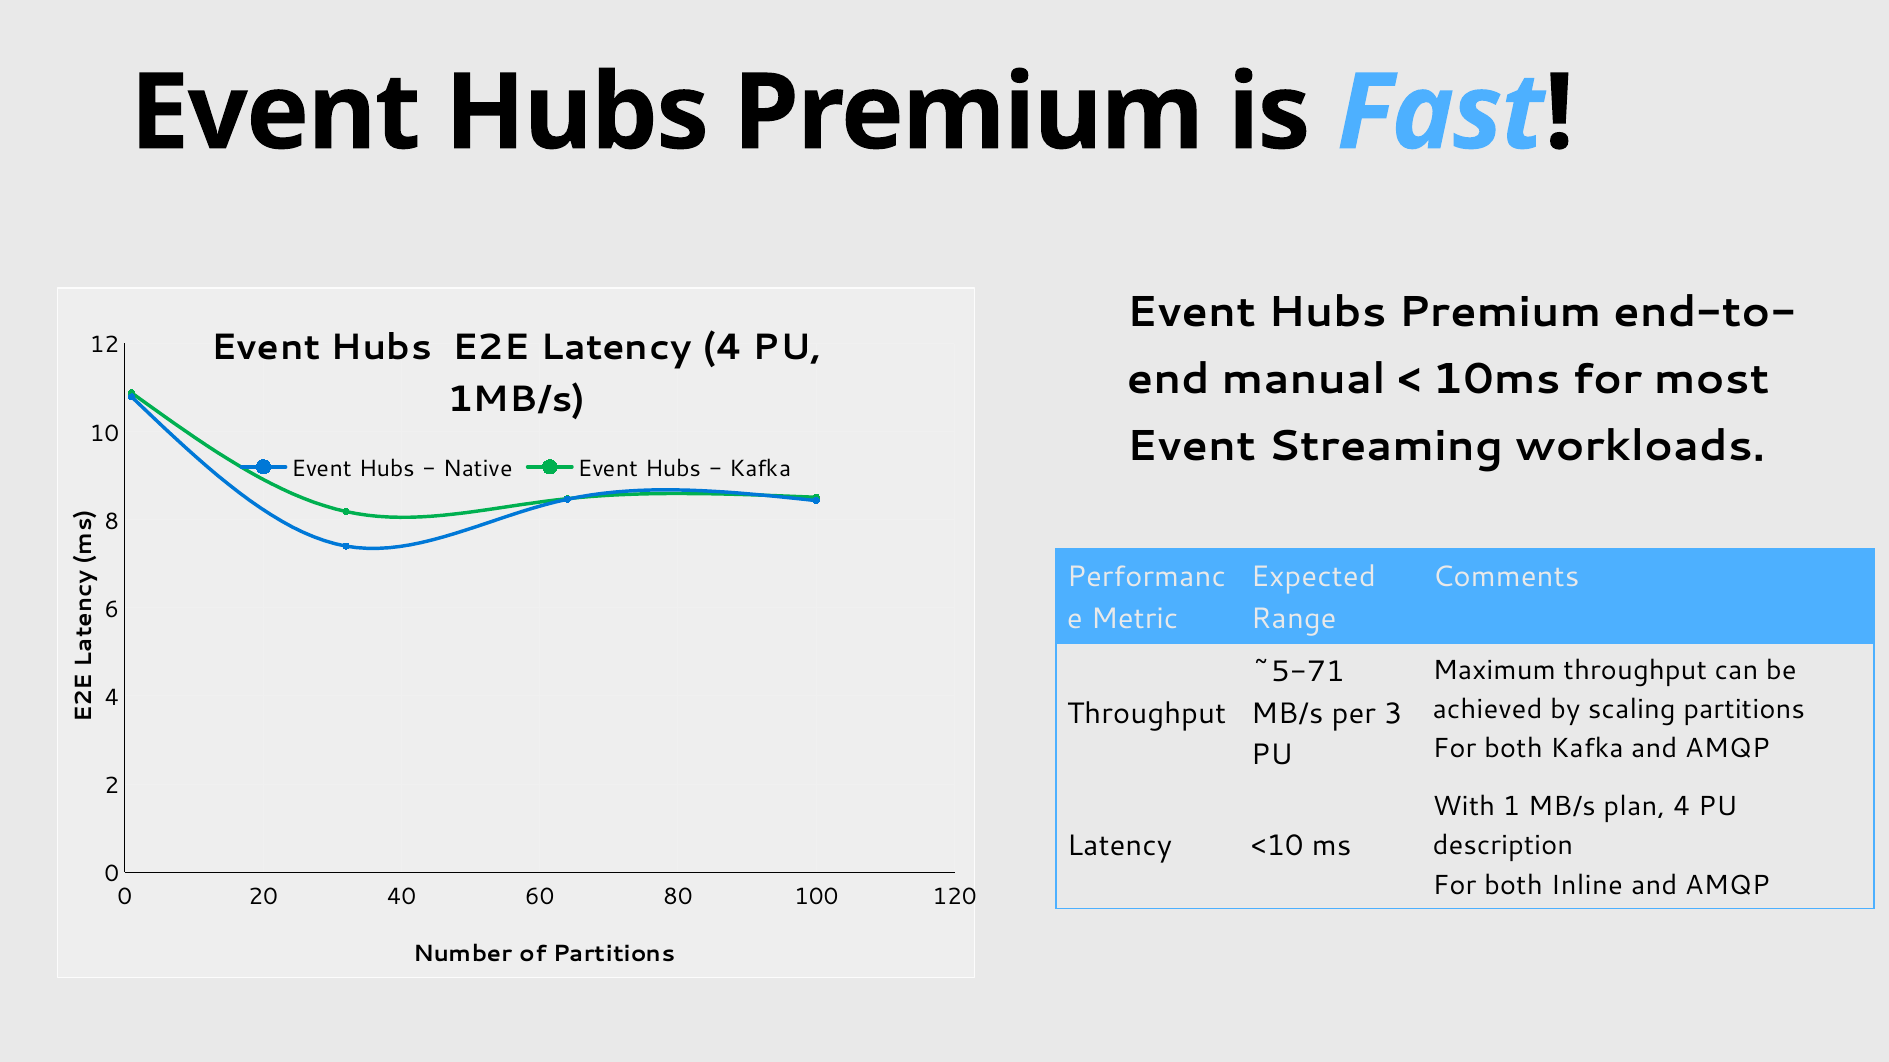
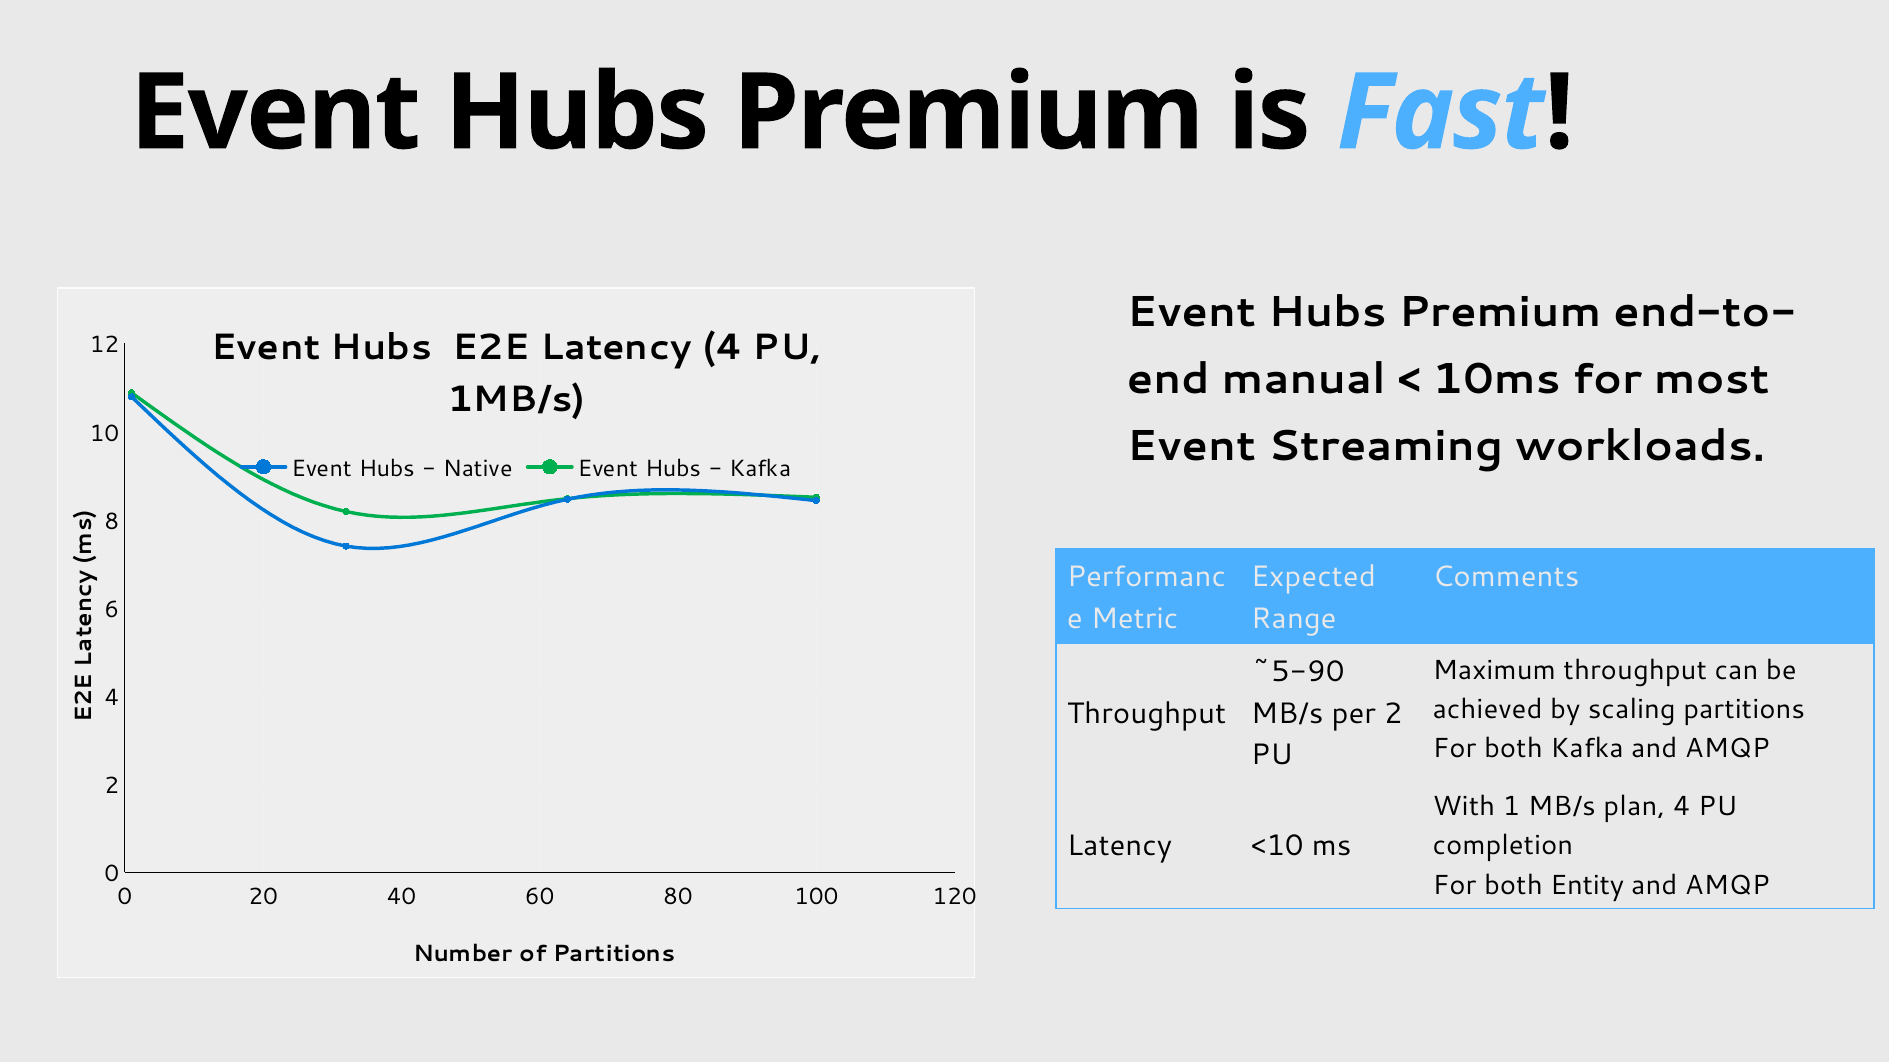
~5-71: ~5-71 -> ~5-90
per 3: 3 -> 2
description: description -> completion
Inline: Inline -> Entity
